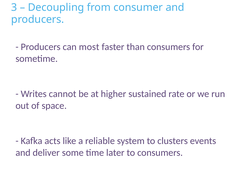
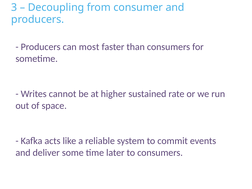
clusters: clusters -> commit
